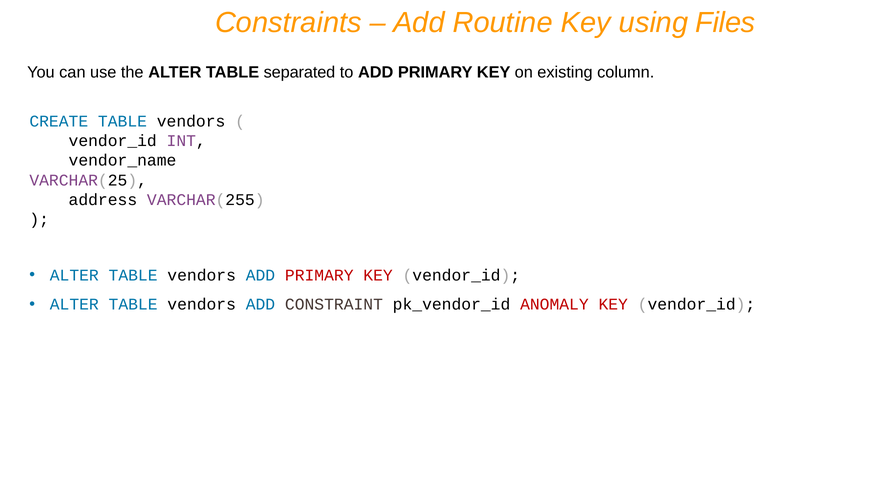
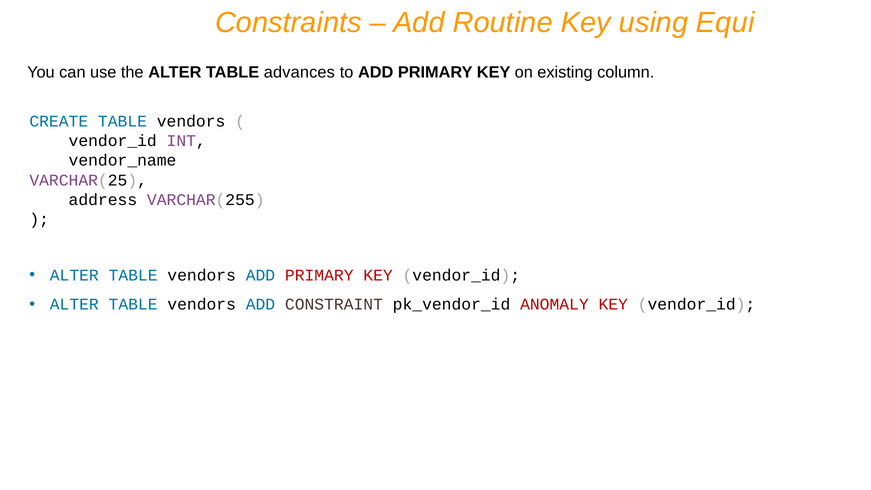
Files: Files -> Equi
separated: separated -> advances
